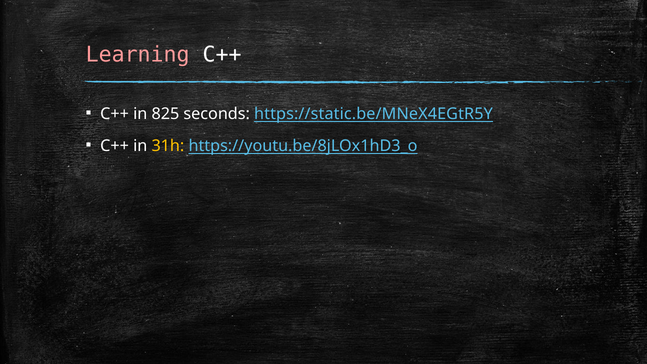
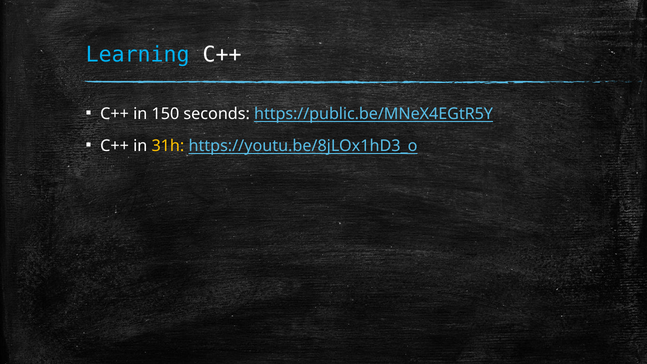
Learning colour: pink -> light blue
825: 825 -> 150
https://static.be/MNeX4EGtR5Y: https://static.be/MNeX4EGtR5Y -> https://public.be/MNeX4EGtR5Y
